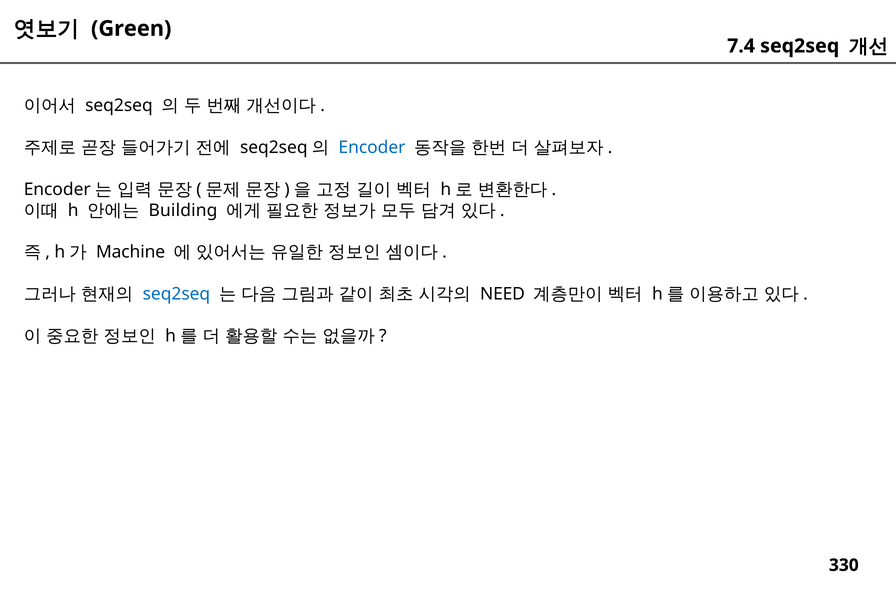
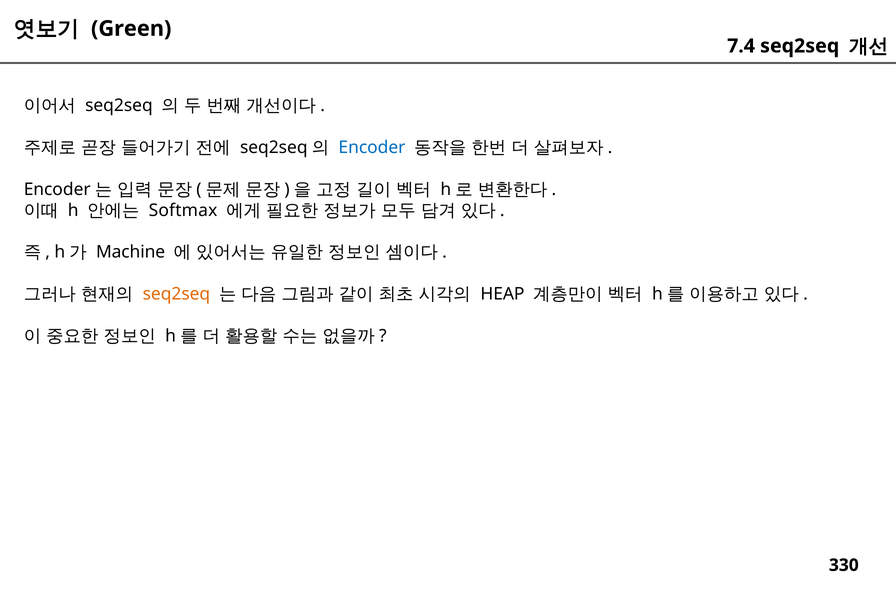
Building: Building -> Softmax
seq2seq at (176, 294) colour: blue -> orange
NEED: NEED -> HEAP
